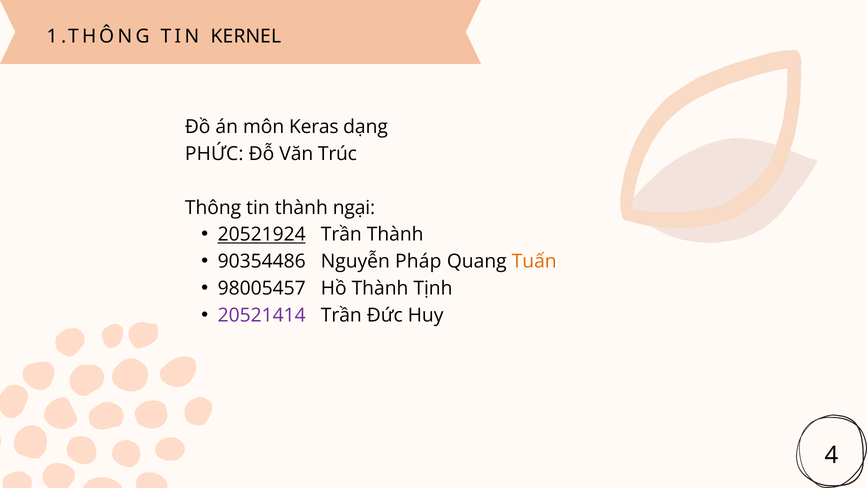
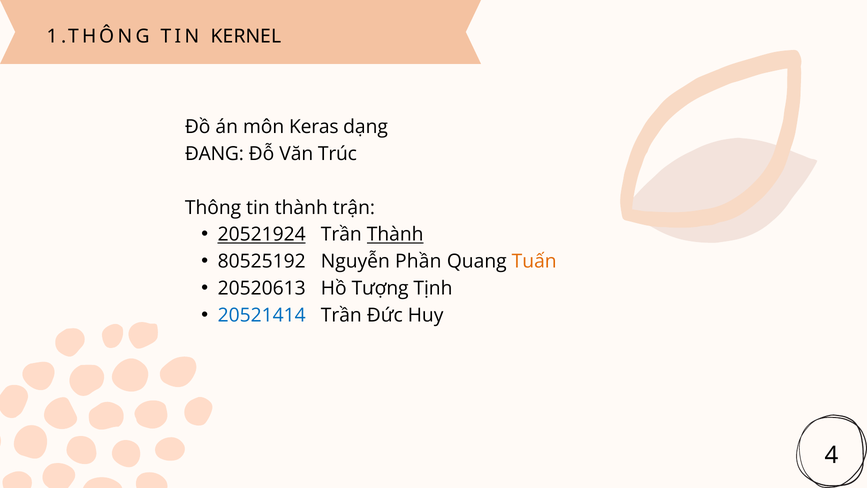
PHỨC: PHỨC -> ĐANG
ngại: ngại -> trận
Thành at (395, 234) underline: none -> present
90354486: 90354486 -> 80525192
Pháp: Pháp -> Phần
98005457: 98005457 -> 20520613
Hồ Thành: Thành -> Tượng
20521414 colour: purple -> blue
